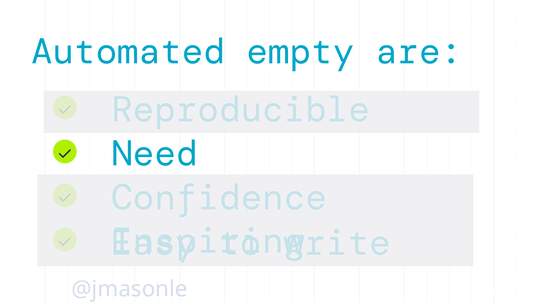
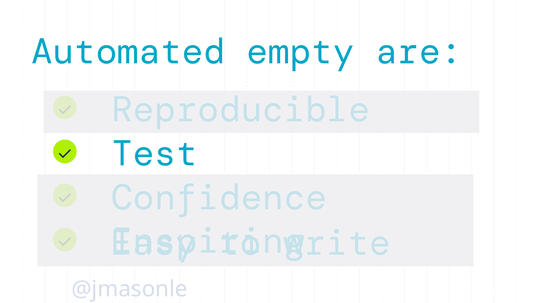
Need: Need -> Test
